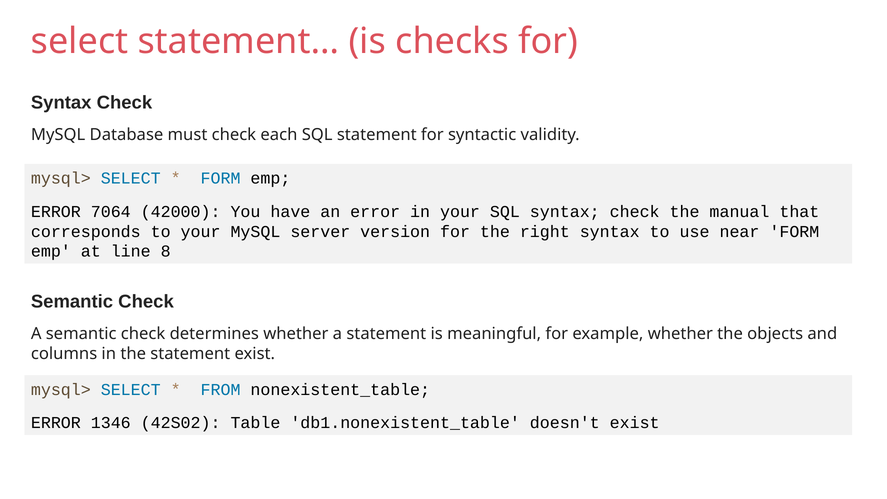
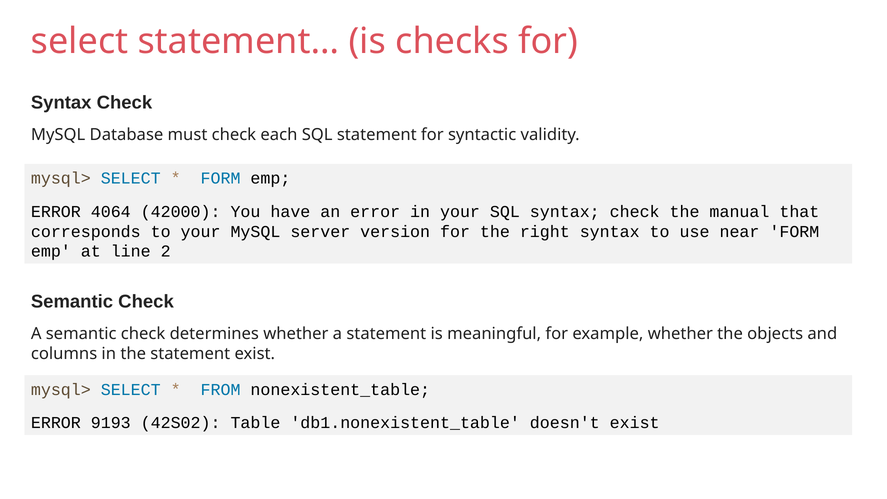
7064: 7064 -> 4064
8: 8 -> 2
1346: 1346 -> 9193
